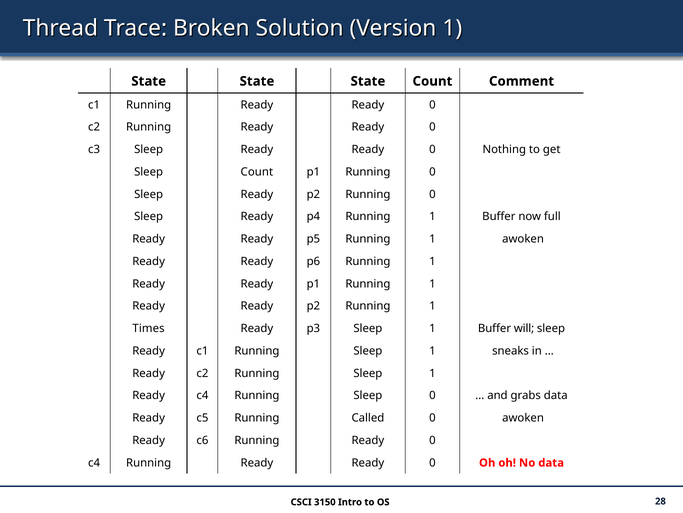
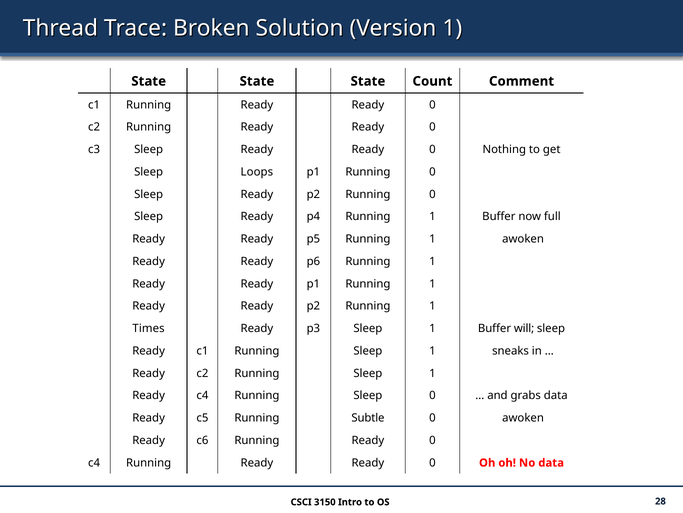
Sleep Count: Count -> Loops
Called: Called -> Subtle
